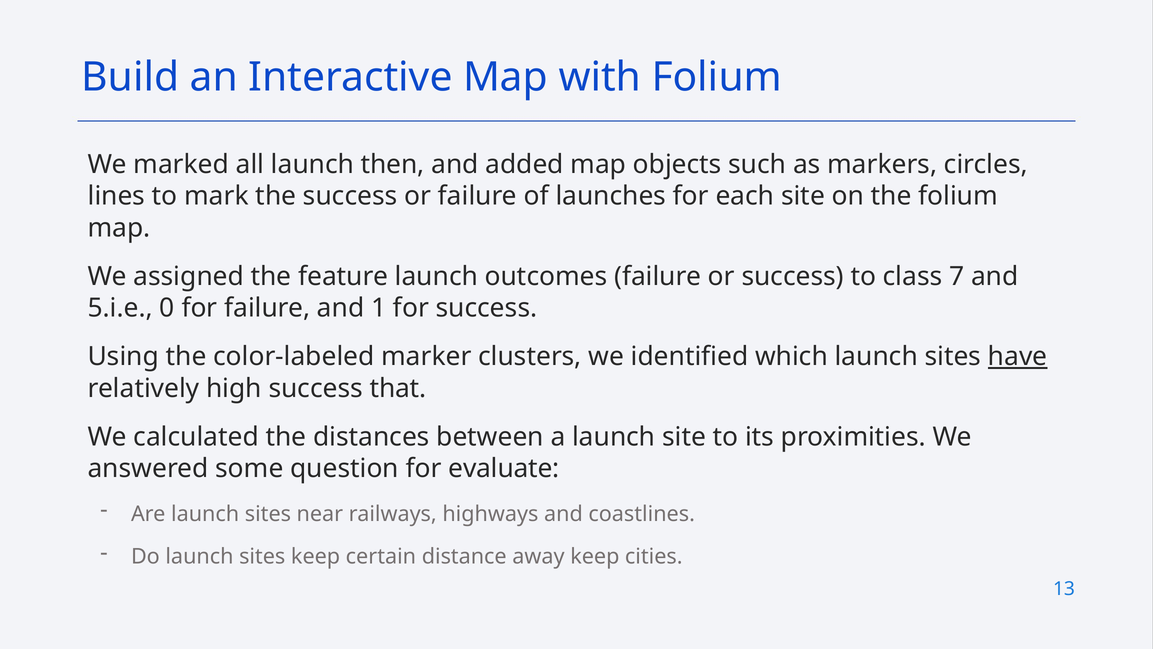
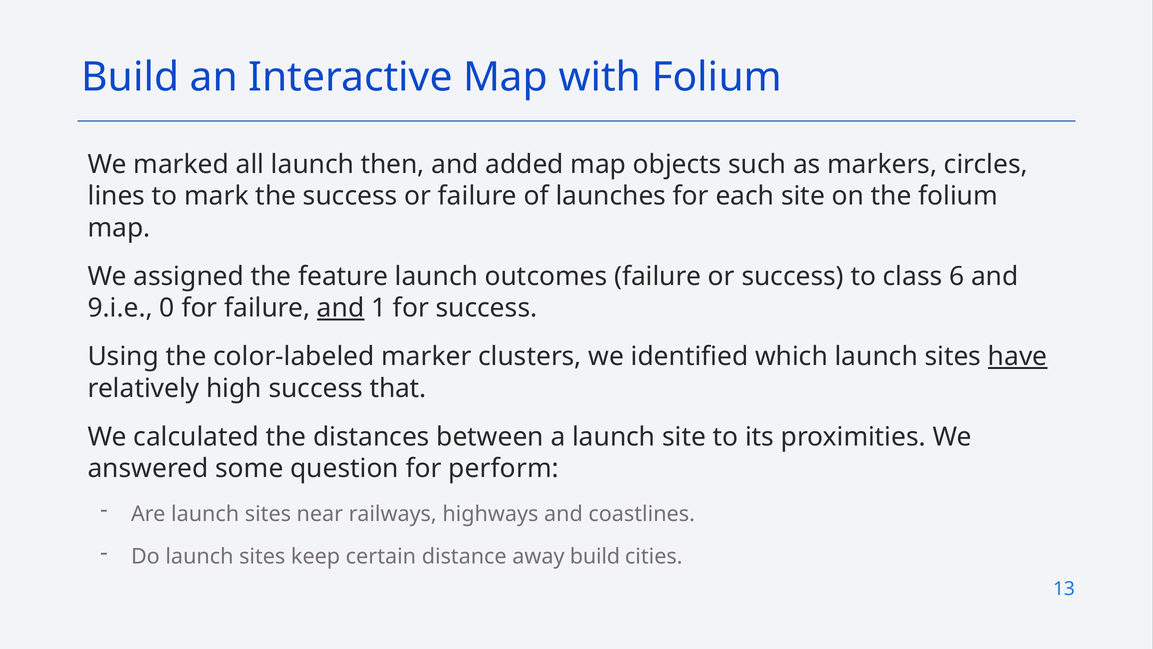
7: 7 -> 6
5.i.e: 5.i.e -> 9.i.e
and at (341, 308) underline: none -> present
evaluate: evaluate -> perform
away keep: keep -> build
